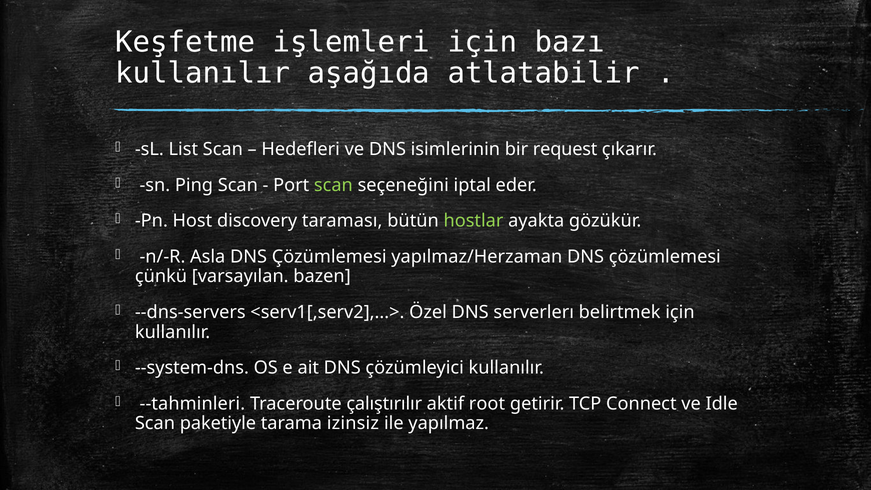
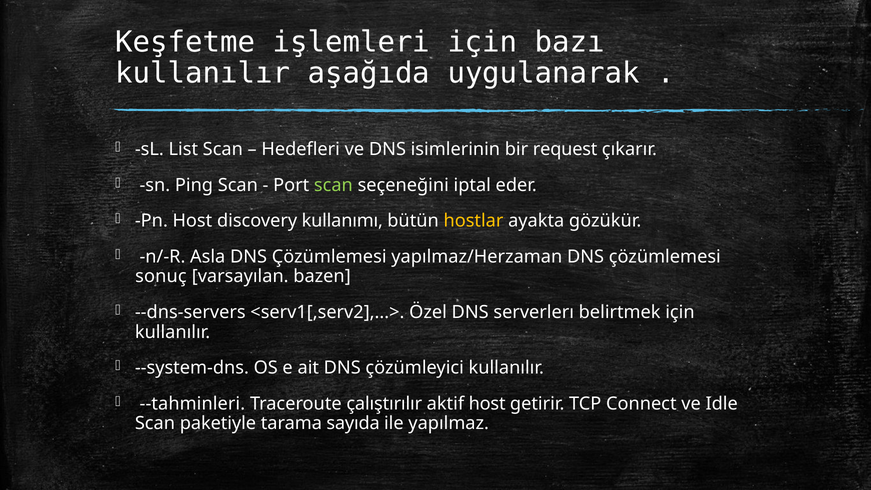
atlatabilir: atlatabilir -> uygulanarak
taraması: taraması -> kullanımı
hostlar colour: light green -> yellow
çünkü: çünkü -> sonuç
aktif root: root -> host
izinsiz: izinsiz -> sayıda
